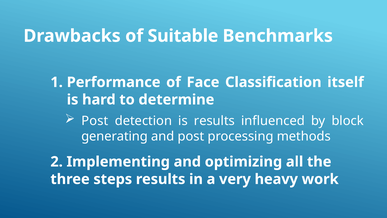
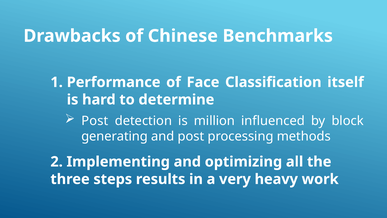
Suitable: Suitable -> Chinese
is results: results -> million
